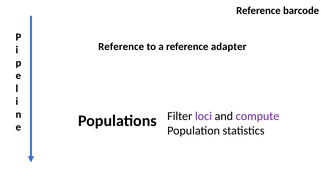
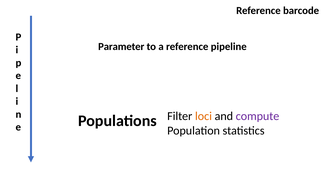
Reference at (121, 47): Reference -> Parameter
adapter: adapter -> pipeline
loci colour: purple -> orange
